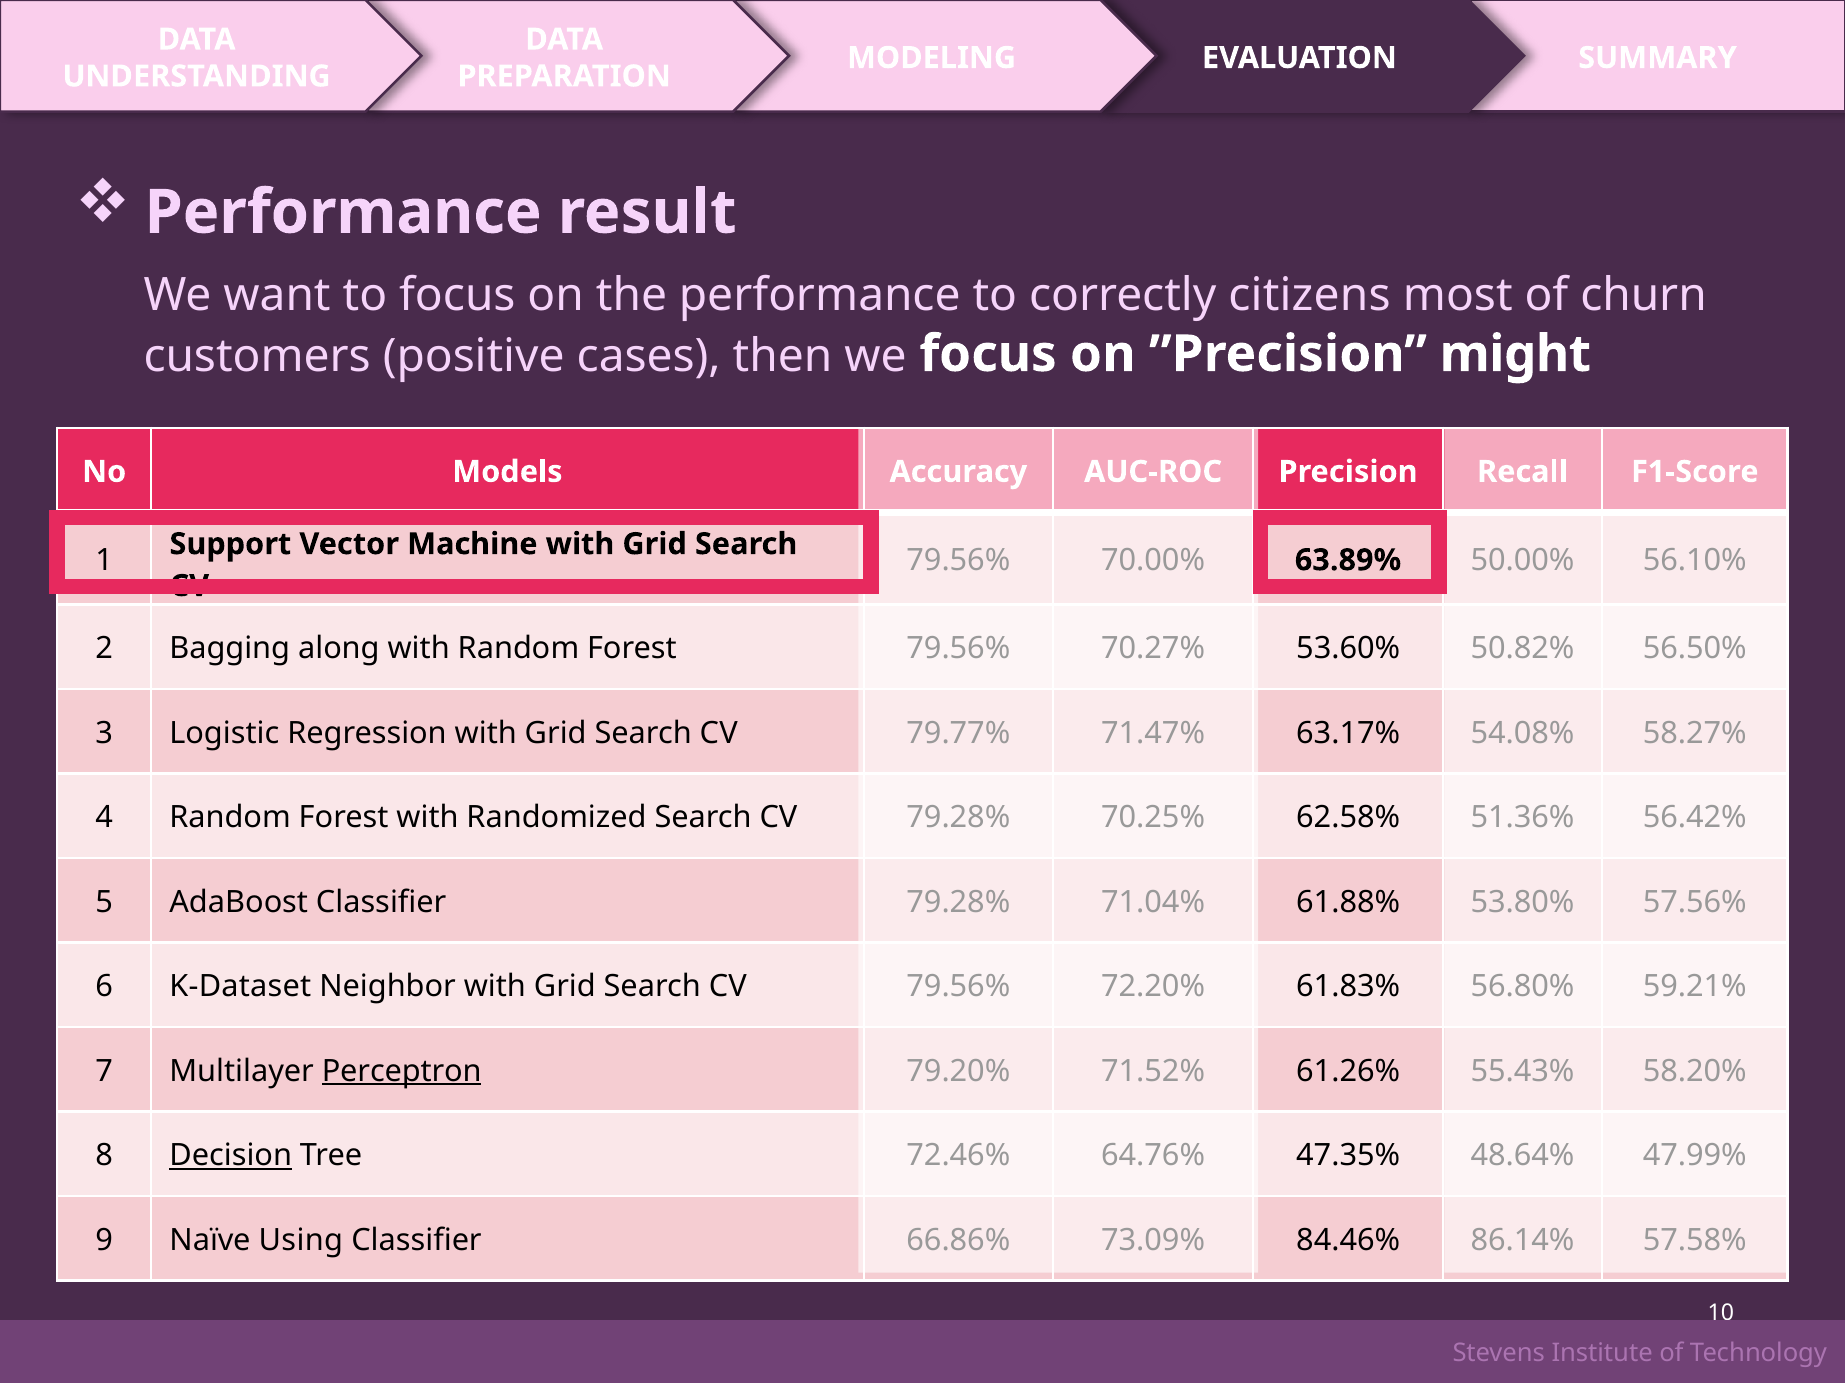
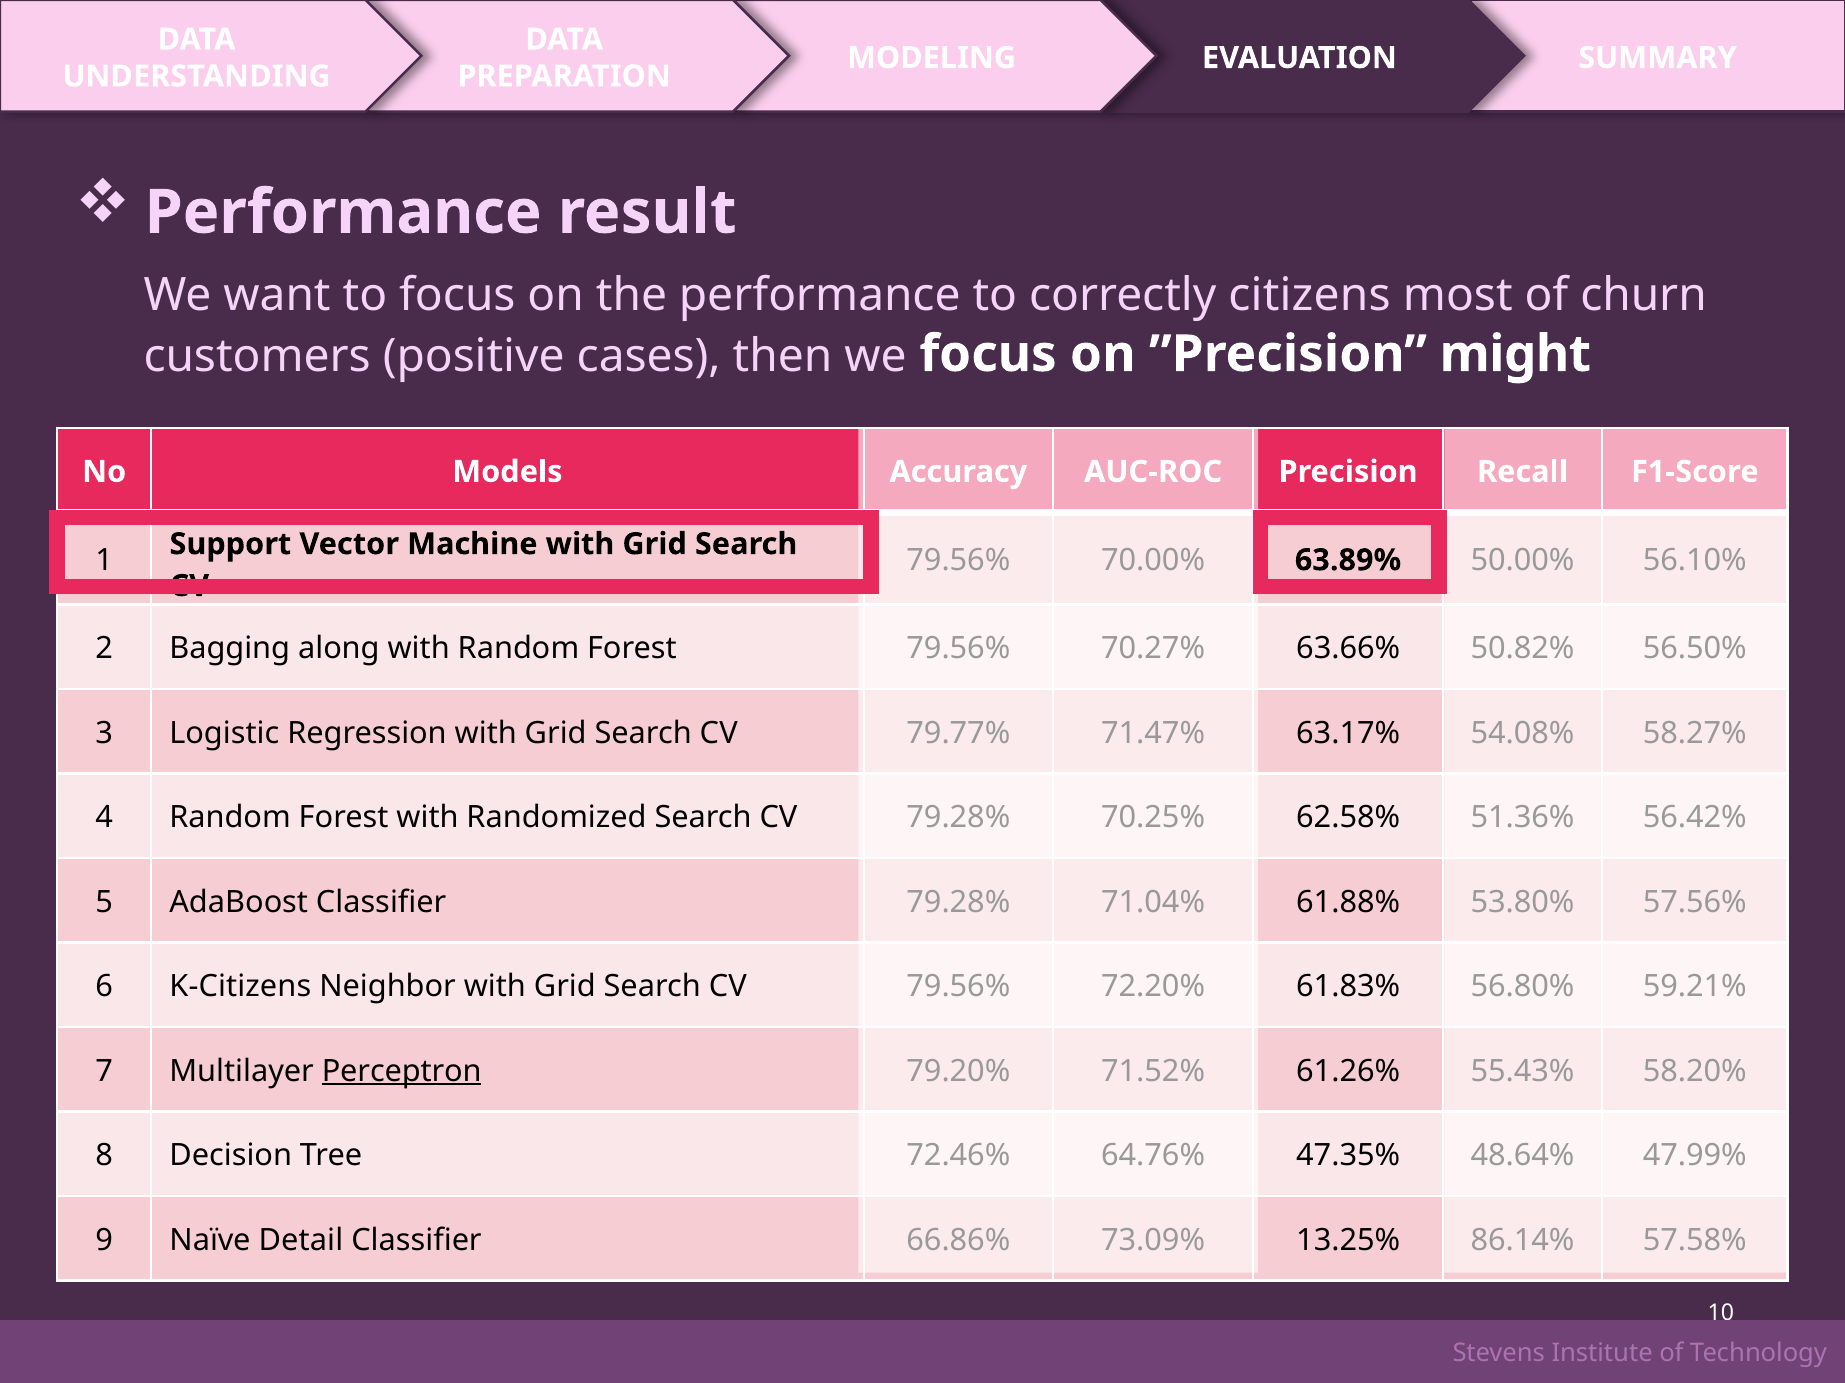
53.60%: 53.60% -> 63.66%
K-Dataset: K-Dataset -> K-Citizens
Decision underline: present -> none
Using: Using -> Detail
84.46%: 84.46% -> 13.25%
